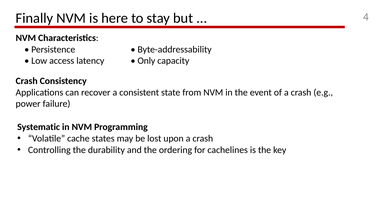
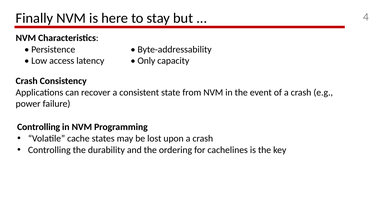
Systematic at (39, 127): Systematic -> Controlling
